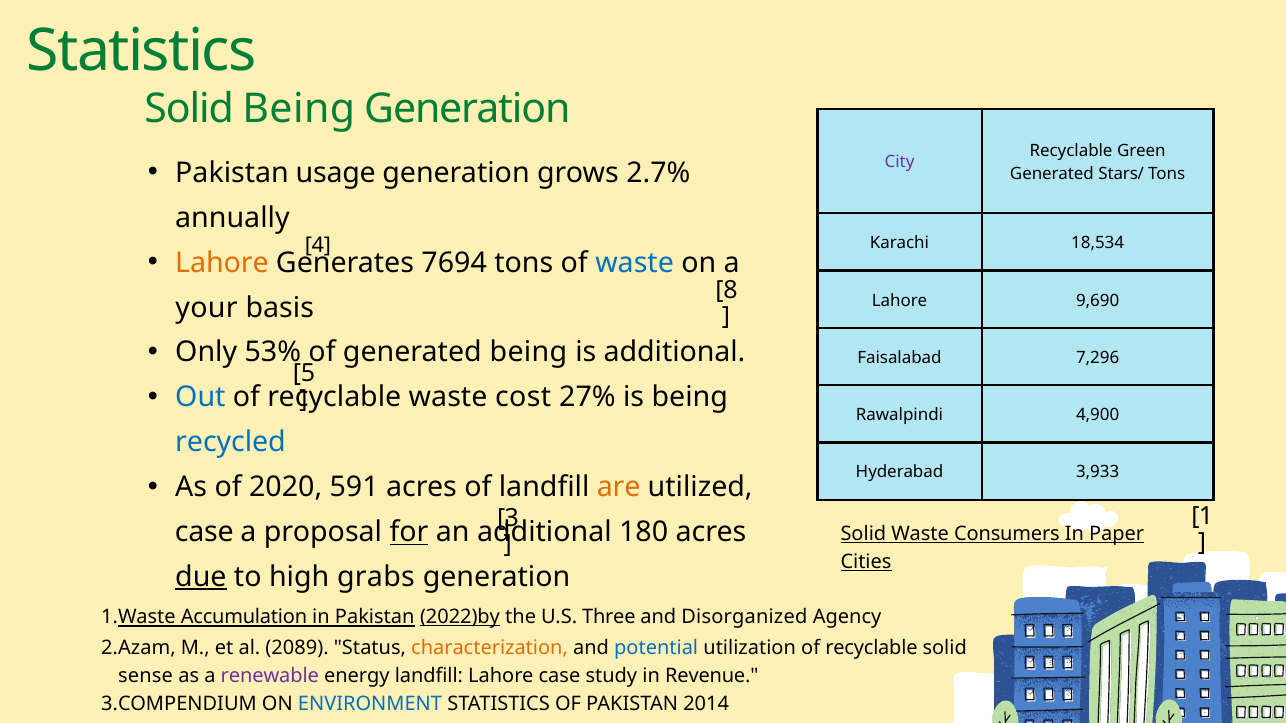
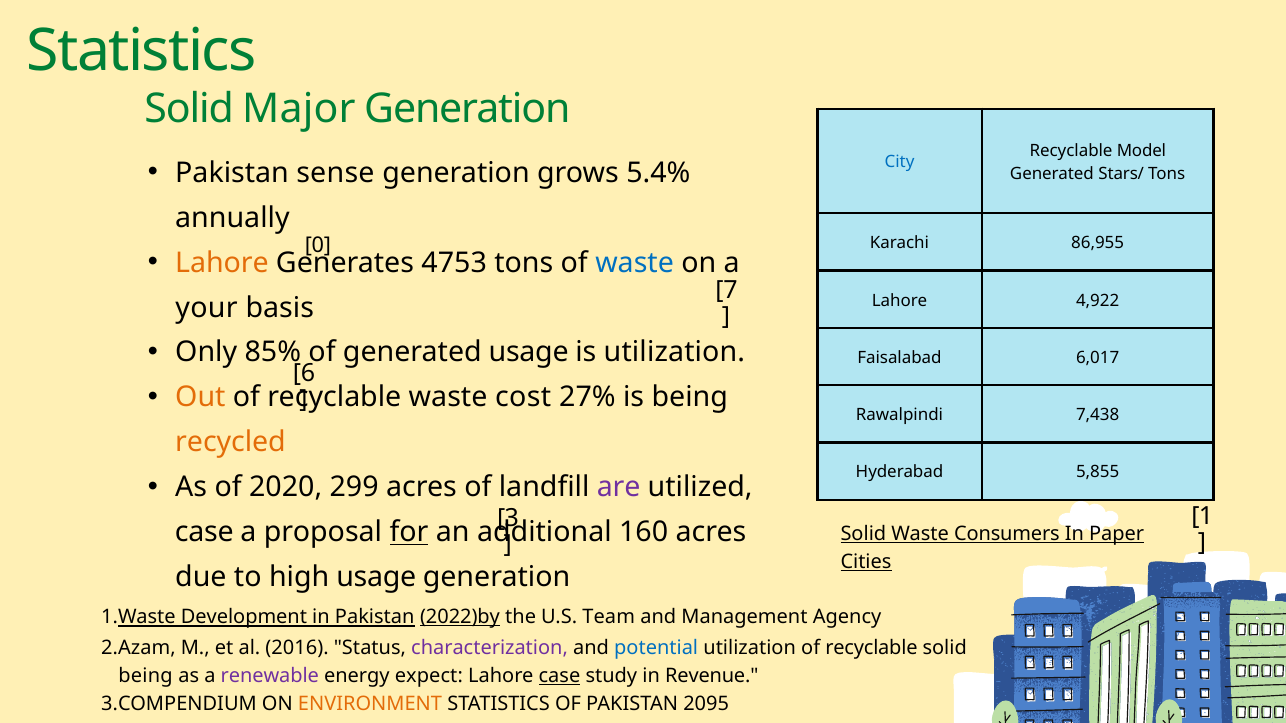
Solid Being: Being -> Major
Green: Green -> Model
City colour: purple -> blue
usage: usage -> sense
2.7%: 2.7% -> 5.4%
18,534: 18,534 -> 86,955
4: 4 -> 0
7694: 7694 -> 4753
8: 8 -> 7
9,690: 9,690 -> 4,922
53%: 53% -> 85%
generated being: being -> usage
is additional: additional -> utilization
7,296: 7,296 -> 6,017
5: 5 -> 6
Out colour: blue -> orange
4,900: 4,900 -> 7,438
recycled colour: blue -> orange
3,933: 3,933 -> 5,855
591: 591 -> 299
are colour: orange -> purple
180: 180 -> 160
due underline: present -> none
high grabs: grabs -> usage
Accumulation: Accumulation -> Development
Three: Three -> Team
Disorganized: Disorganized -> Management
2089: 2089 -> 2016
characterization colour: orange -> purple
sense at (146, 676): sense -> being
energy landfill: landfill -> expect
case at (559, 676) underline: none -> present
ENVIRONMENT colour: blue -> orange
2014: 2014 -> 2095
